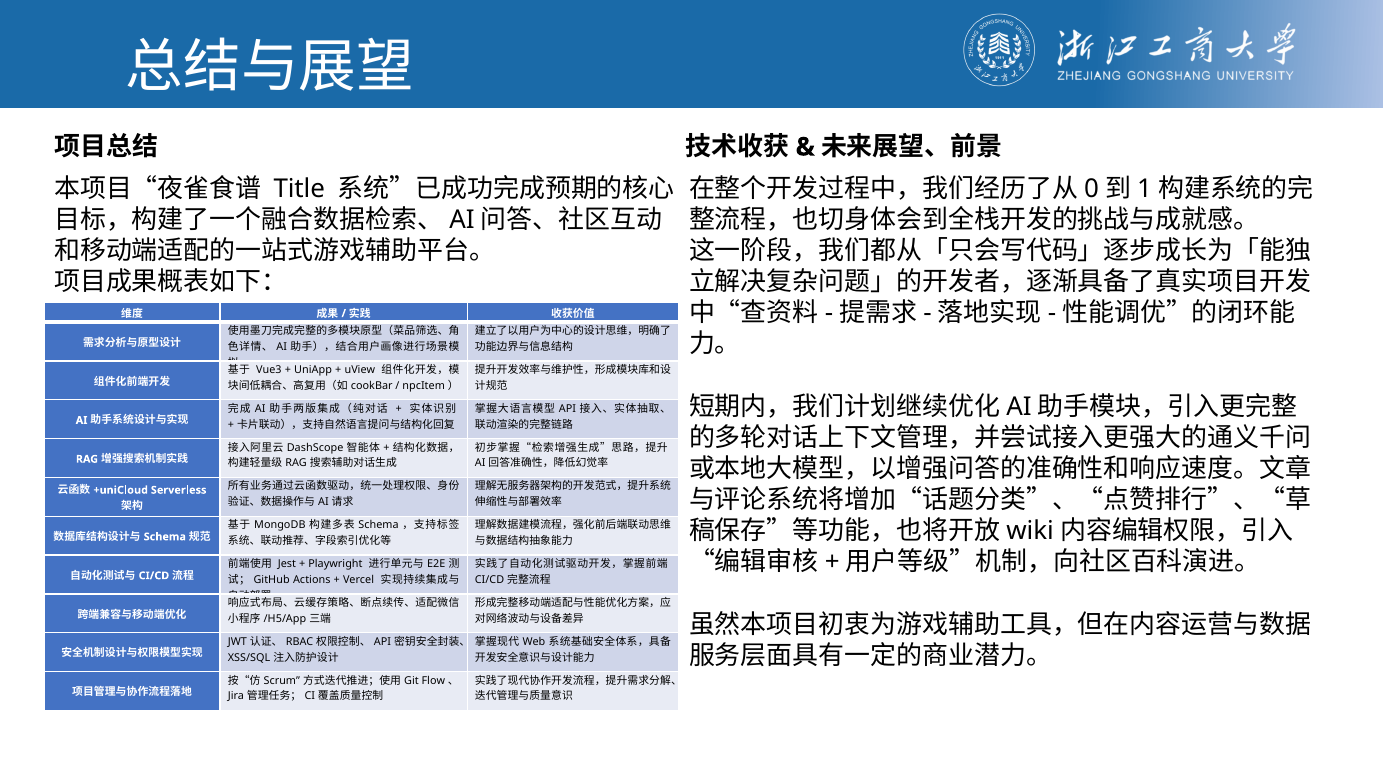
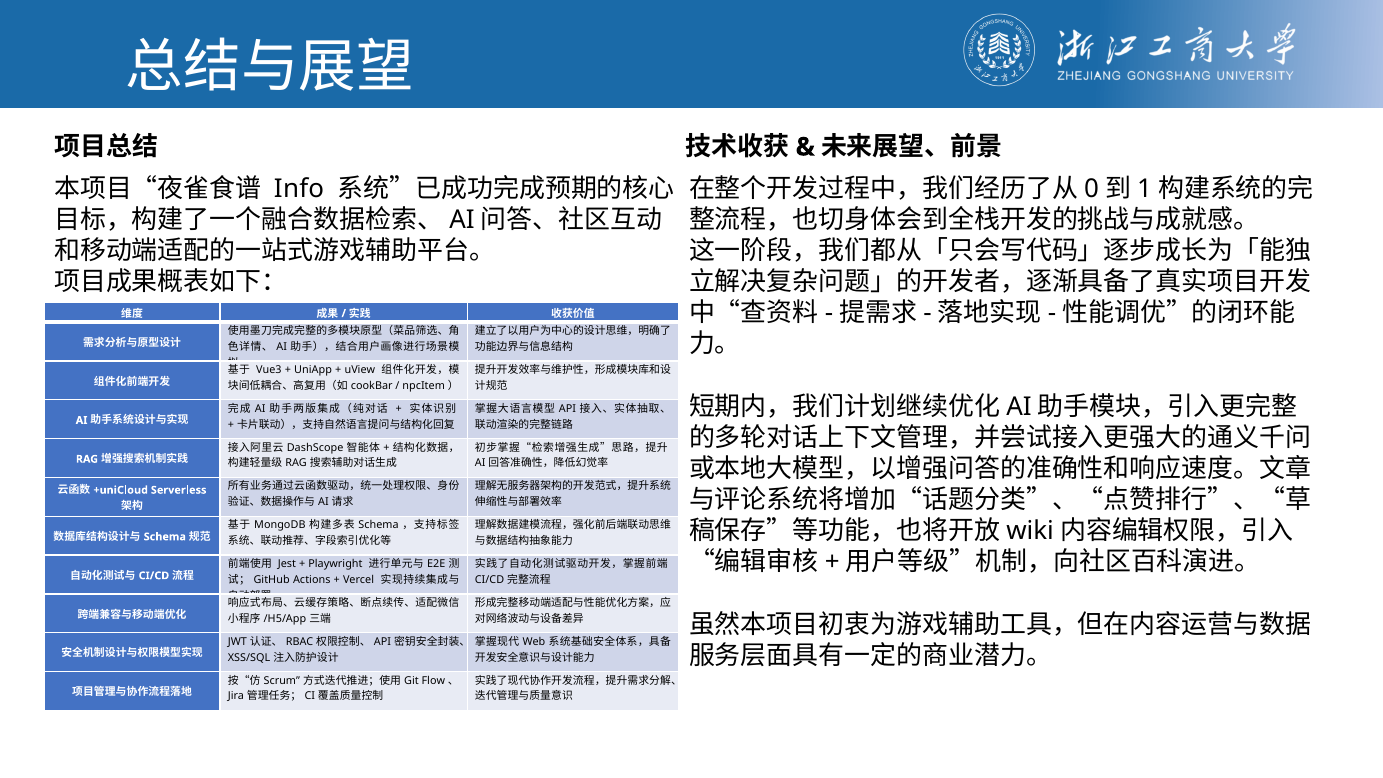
Title: Title -> Info
